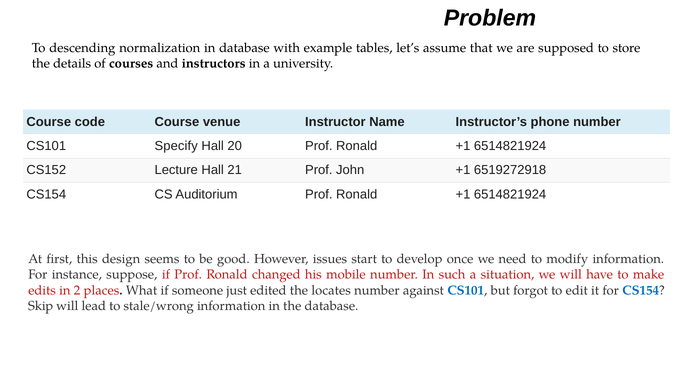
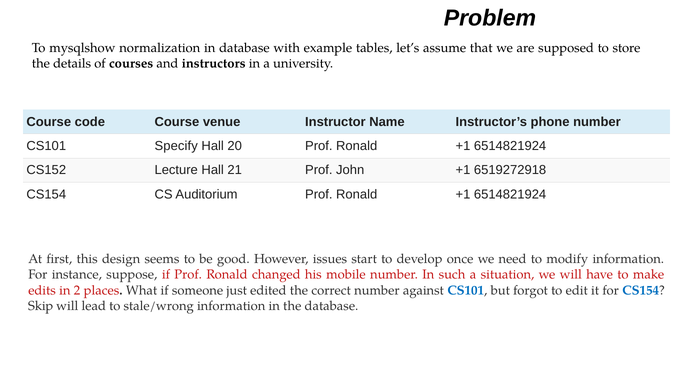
descending: descending -> mysqlshow
locates: locates -> correct
